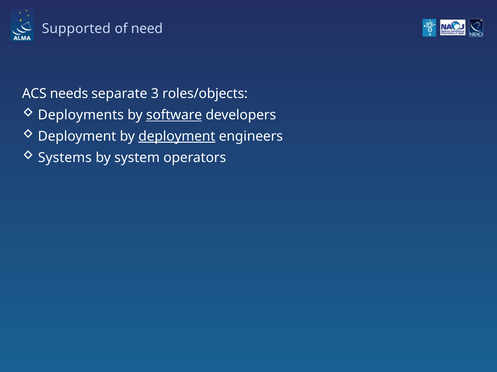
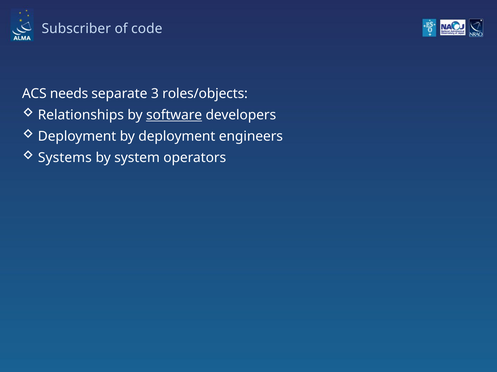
Supported: Supported -> Subscriber
need: need -> code
Deployments: Deployments -> Relationships
deployment at (177, 137) underline: present -> none
